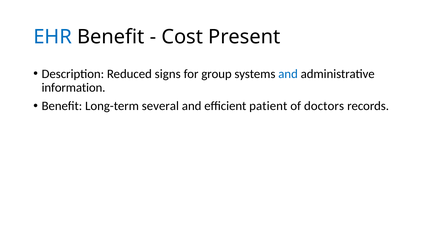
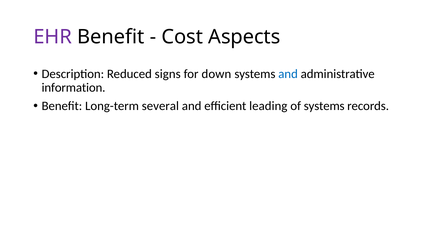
EHR colour: blue -> purple
Present: Present -> Aspects
group: group -> down
patient: patient -> leading
of doctors: doctors -> systems
